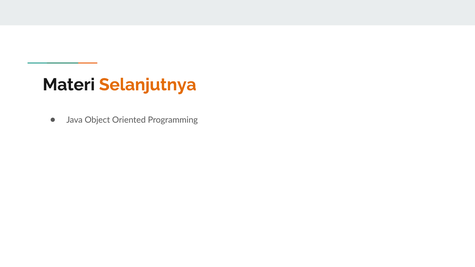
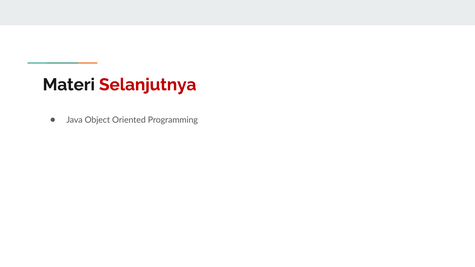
Selanjutnya colour: orange -> red
